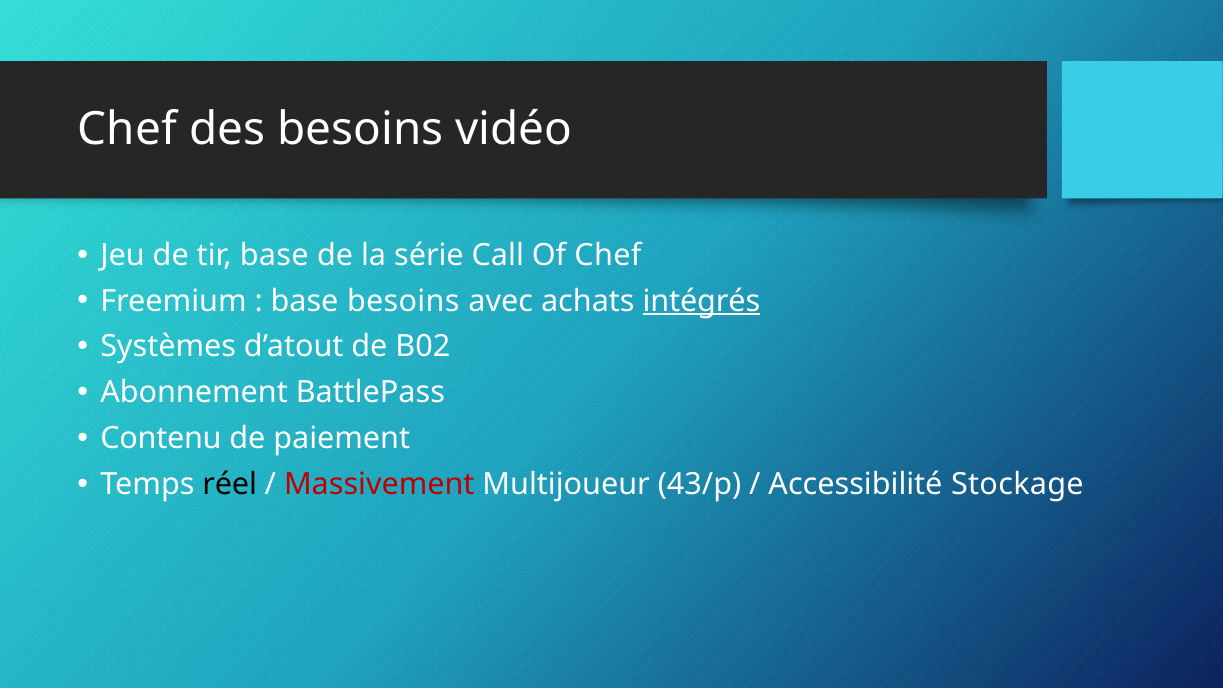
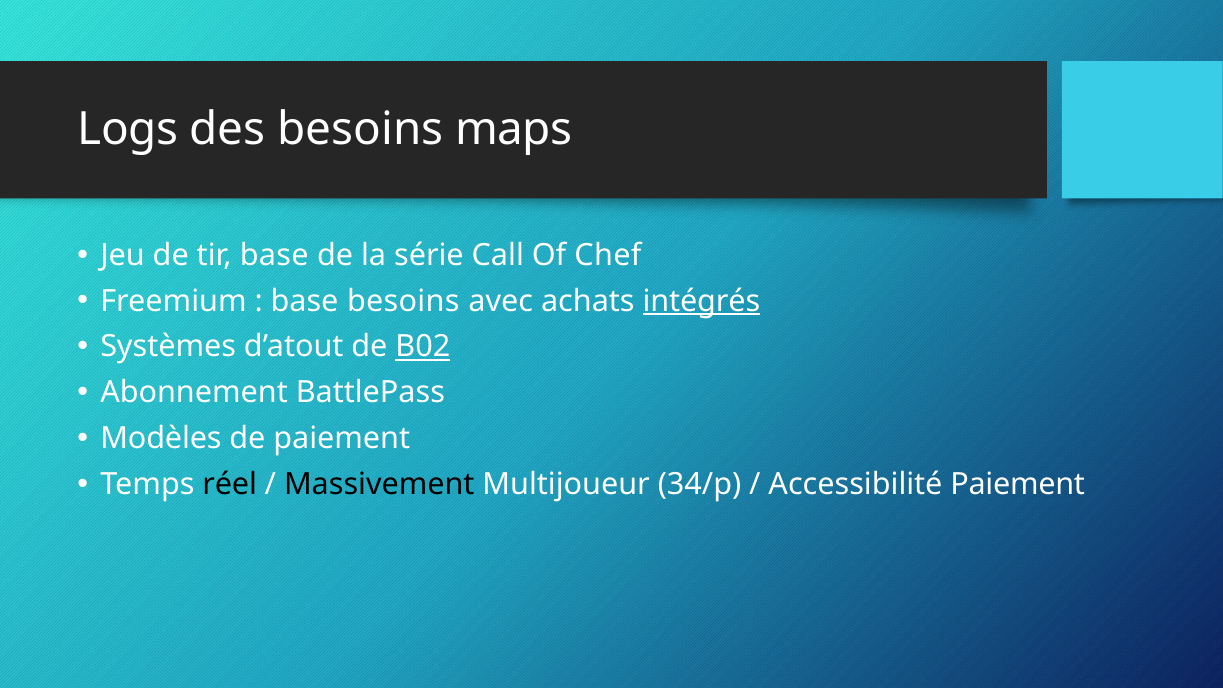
Chef at (127, 129): Chef -> Logs
vidéo: vidéo -> maps
B02 underline: none -> present
Contenu: Contenu -> Modèles
Massivement colour: red -> black
43/p: 43/p -> 34/p
Accessibilité Stockage: Stockage -> Paiement
